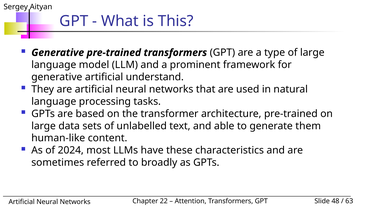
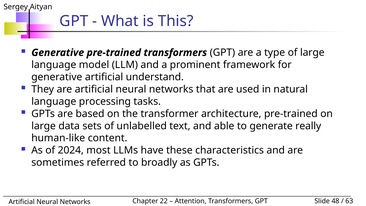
them: them -> really
